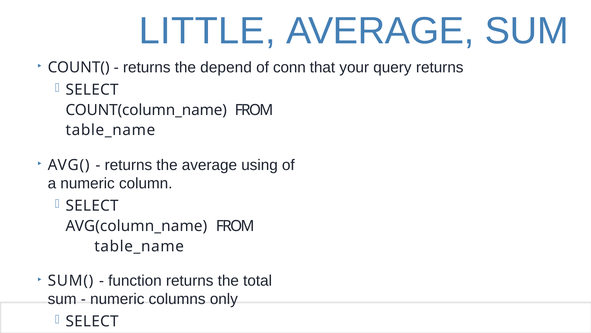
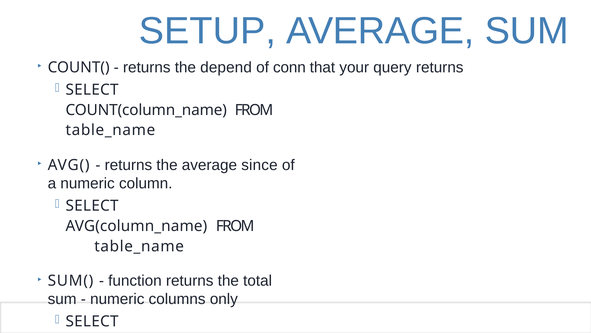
LITTLE: LITTLE -> SETUP
using: using -> since
